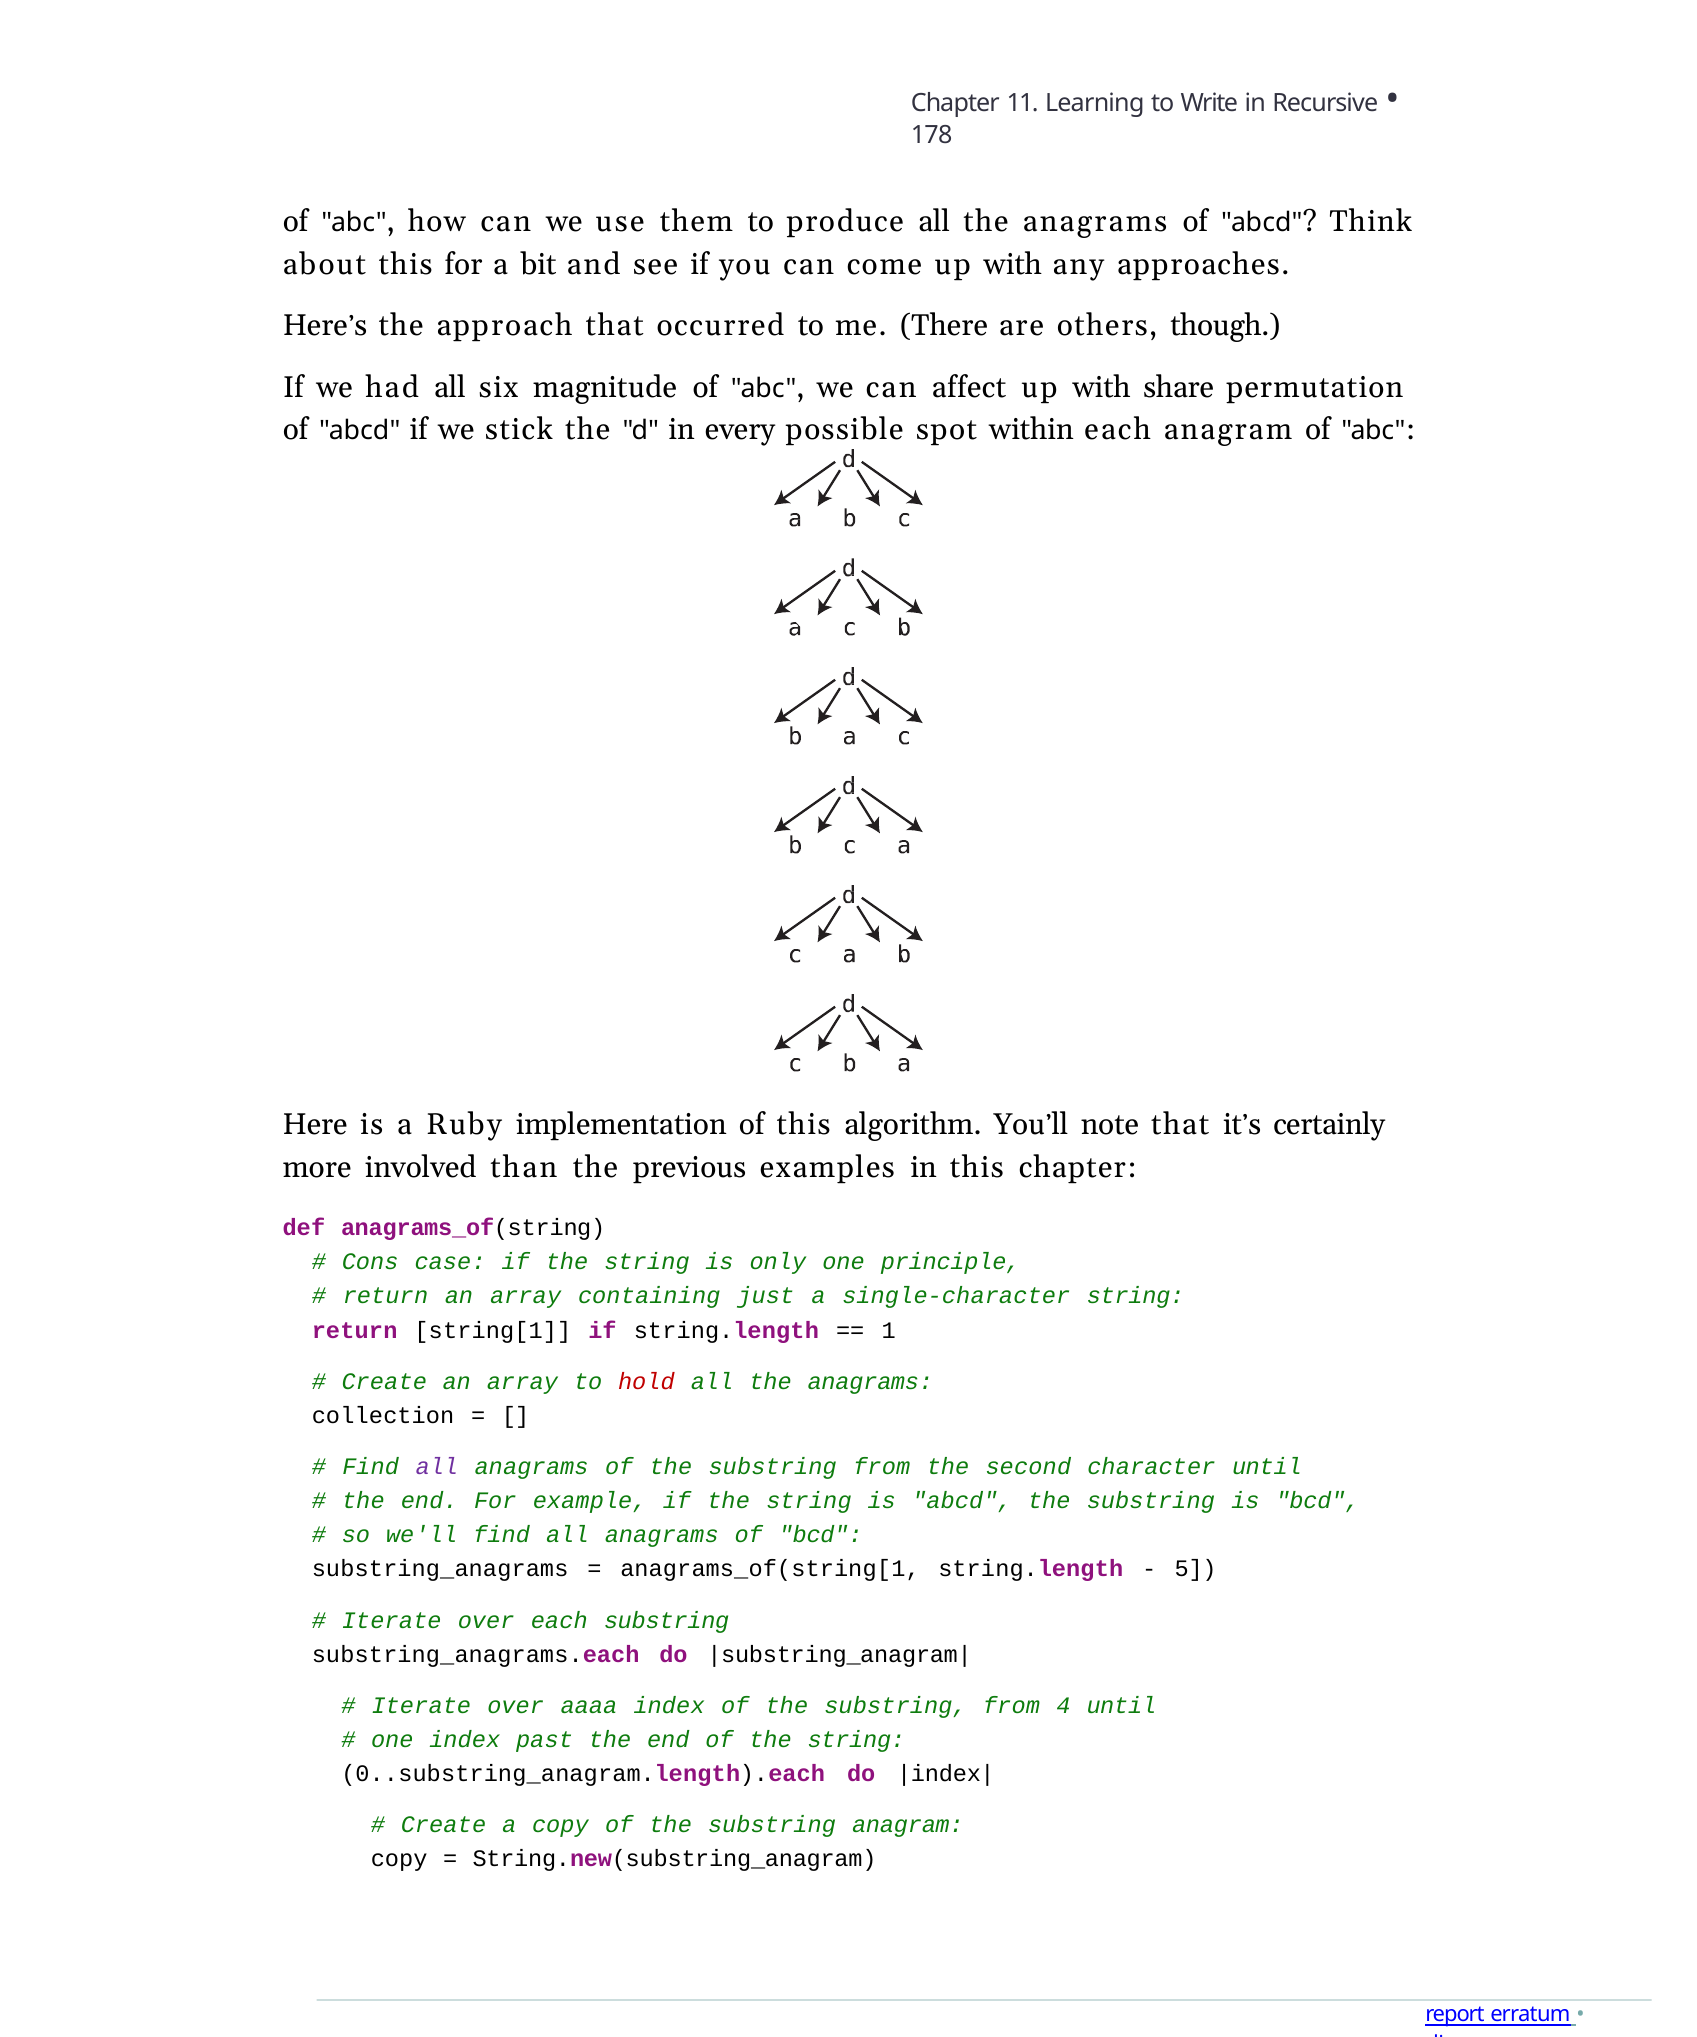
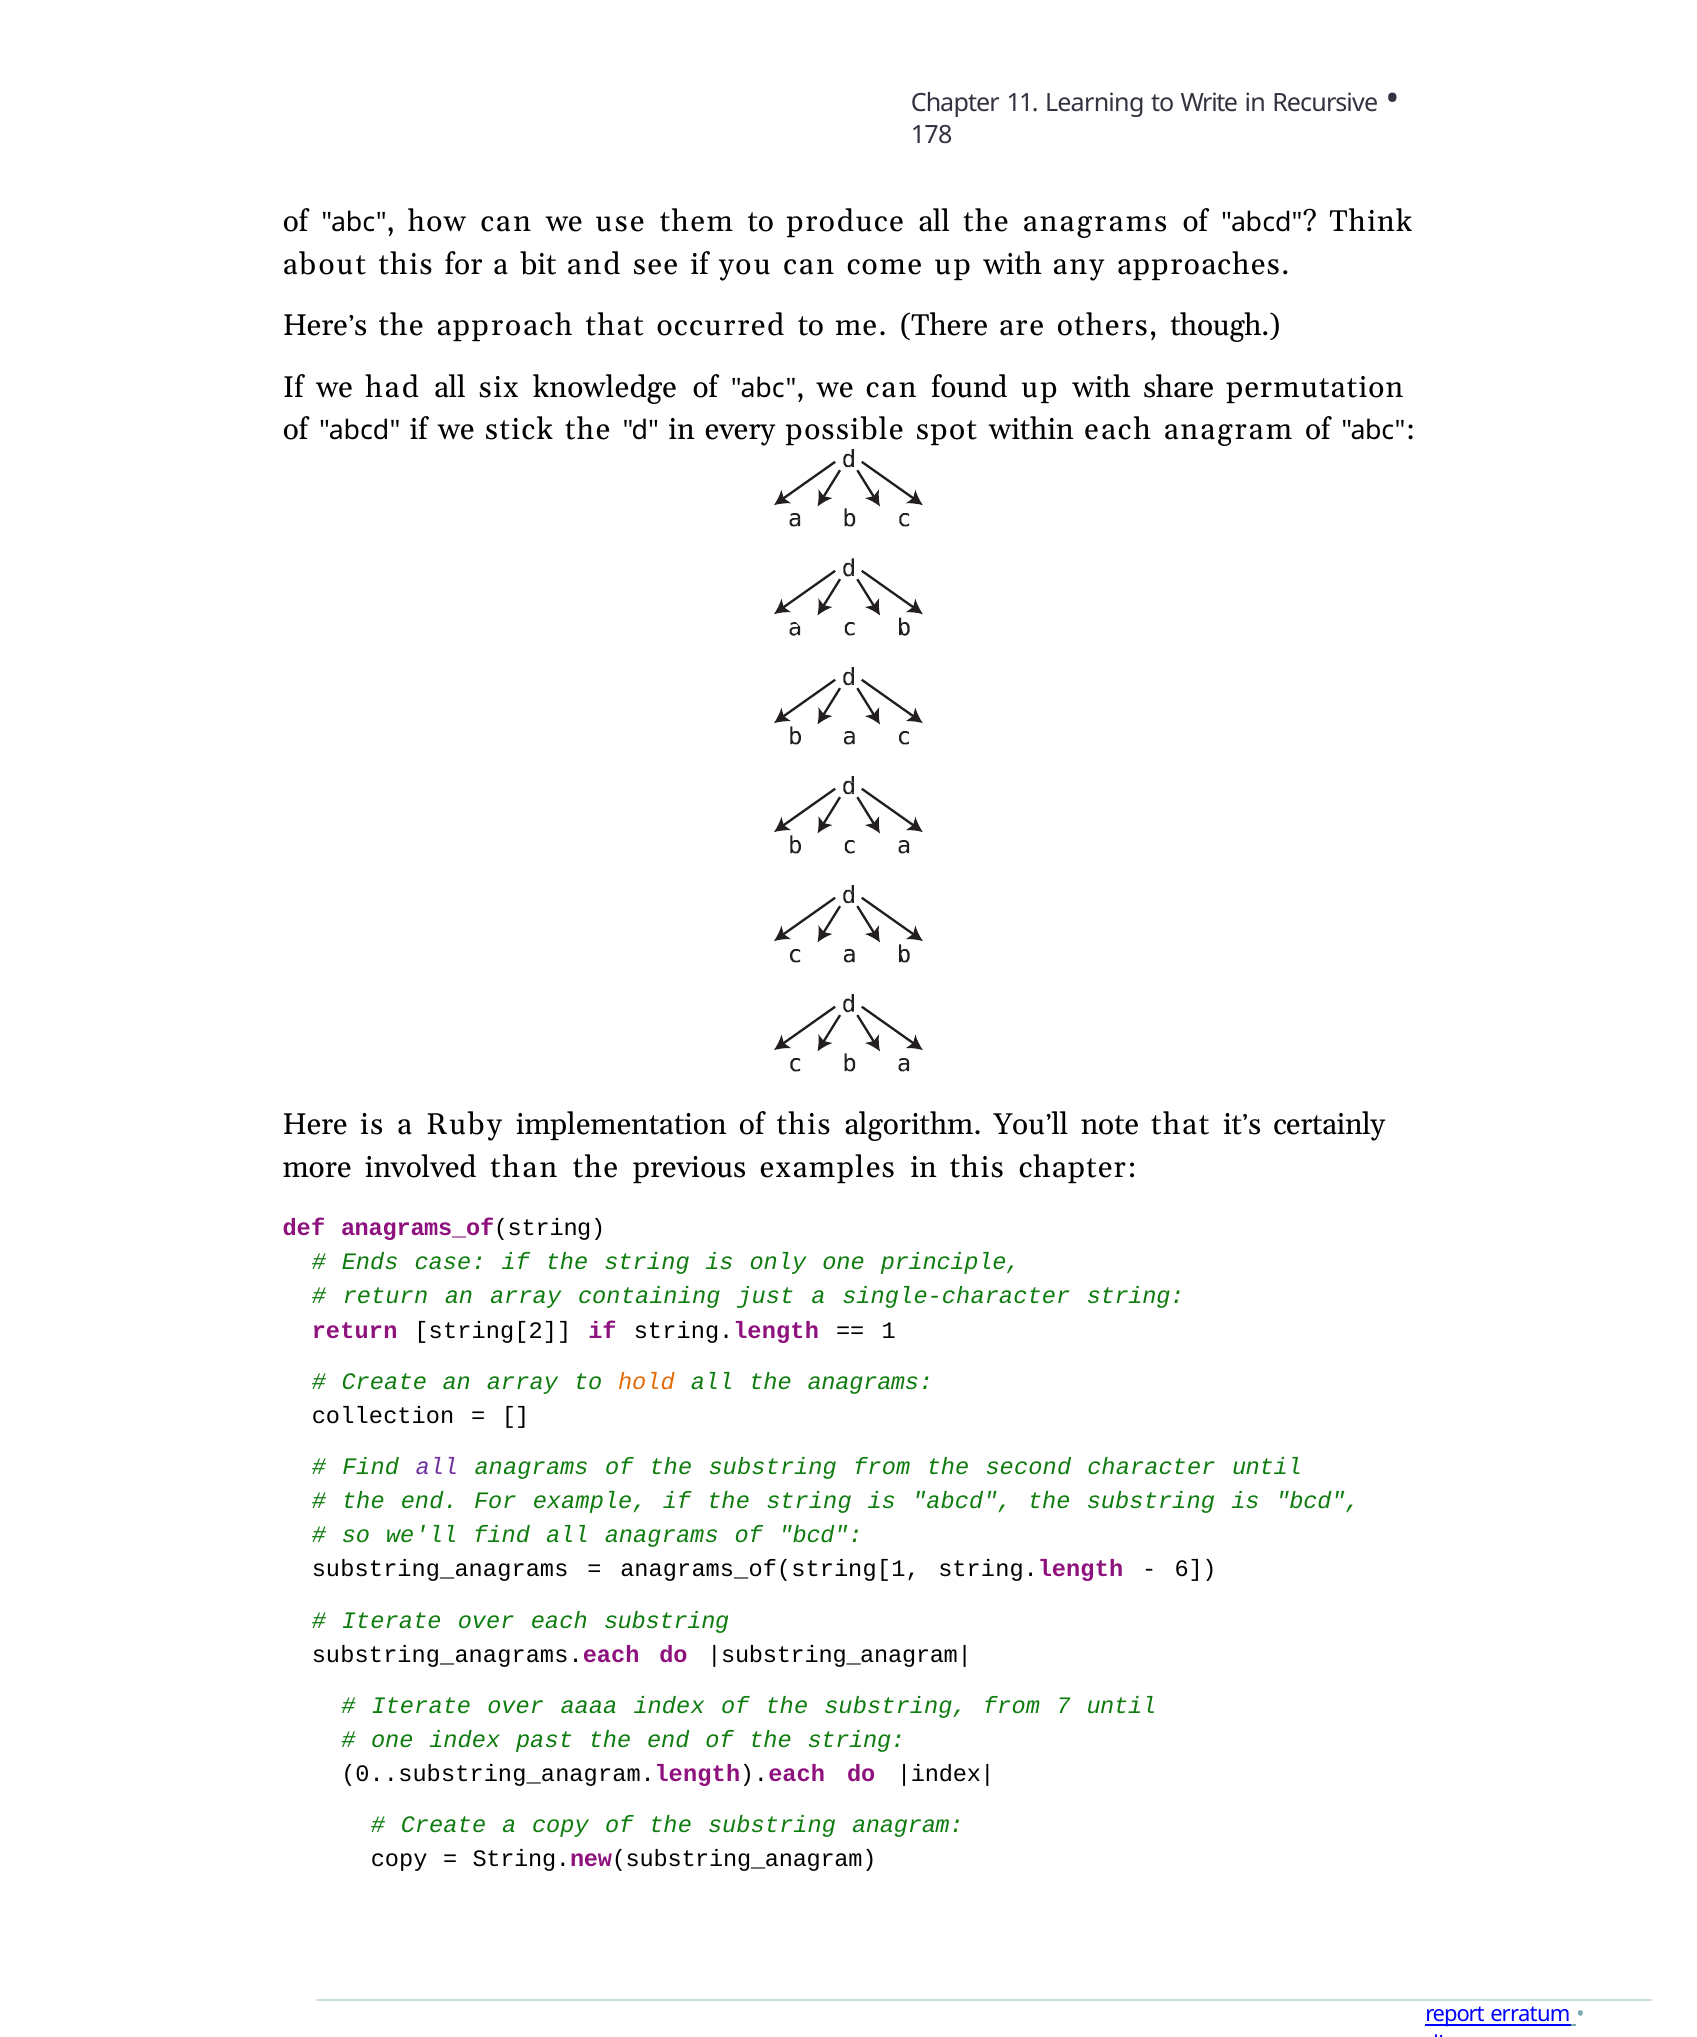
magnitude: magnitude -> knowledge
affect: affect -> found
Cons: Cons -> Ends
string[1: string[1 -> string[2
hold colour: red -> orange
5: 5 -> 6
4: 4 -> 7
